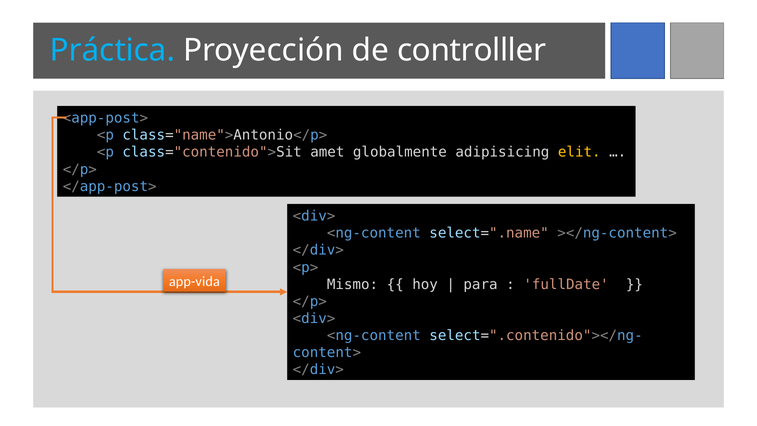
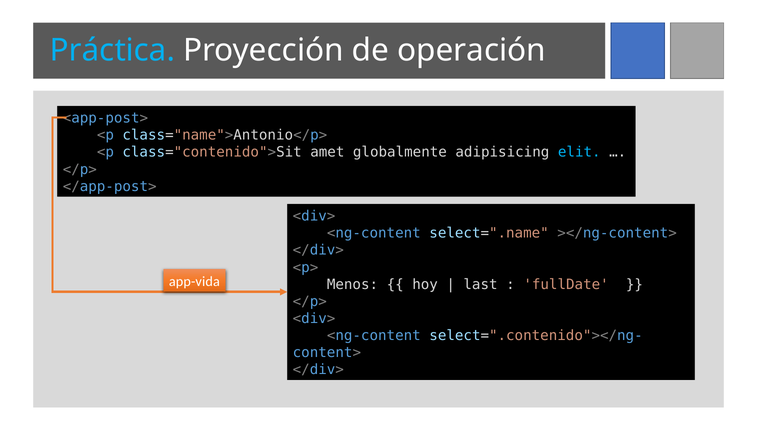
controlller: controlller -> operación
elit colour: yellow -> light blue
Mismo: Mismo -> Menos
para: para -> last
